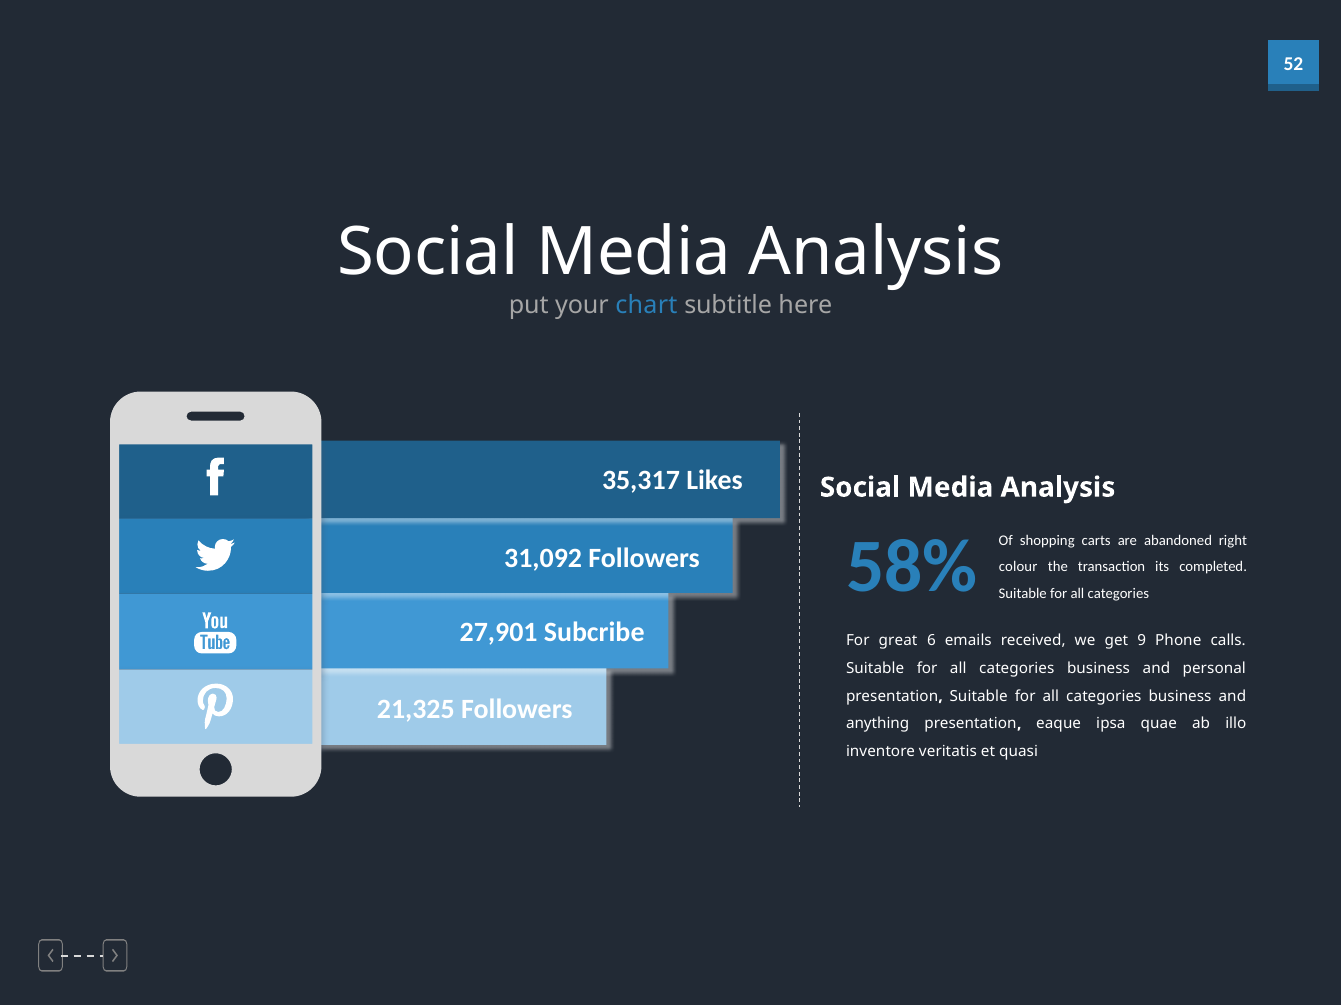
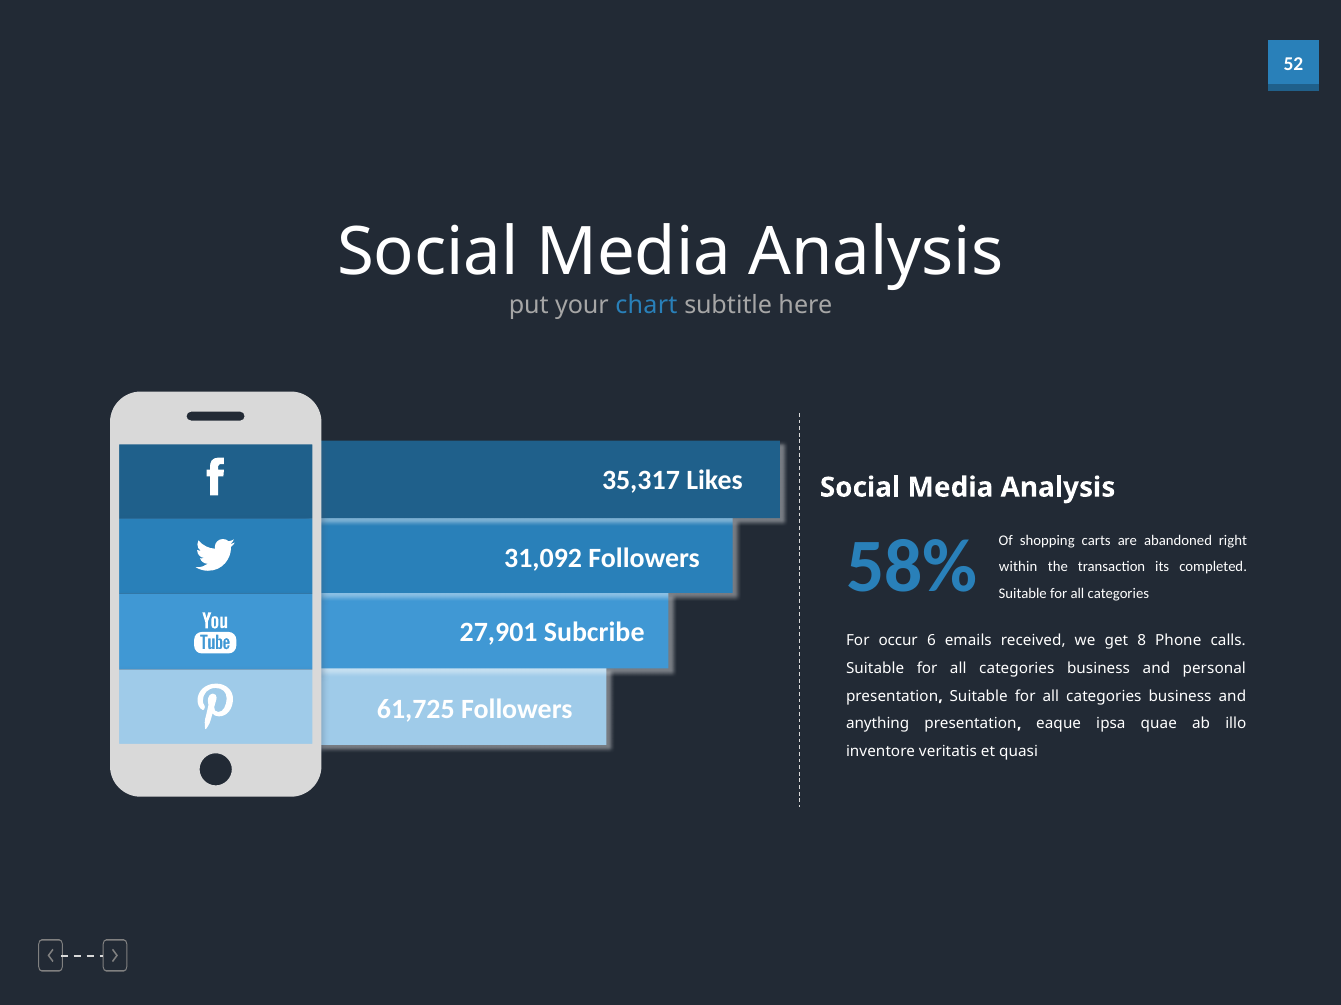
colour: colour -> within
great: great -> occur
9: 9 -> 8
21,325: 21,325 -> 61,725
